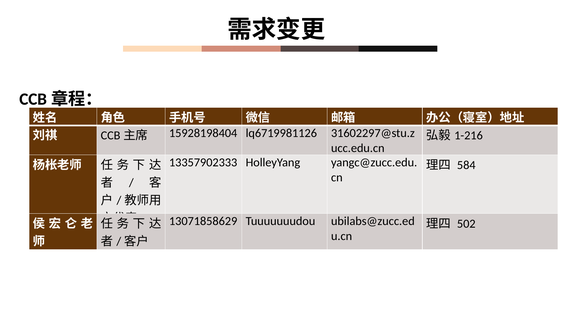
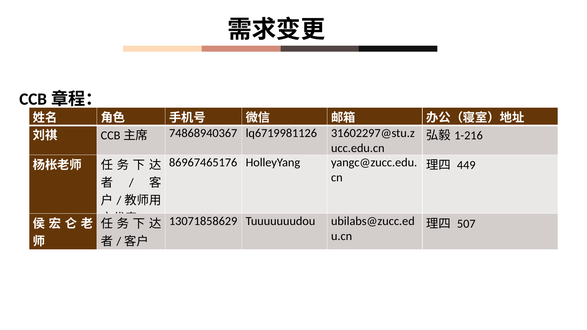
15928198404: 15928198404 -> 74868940367
13357902333: 13357902333 -> 86967465176
584: 584 -> 449
502: 502 -> 507
